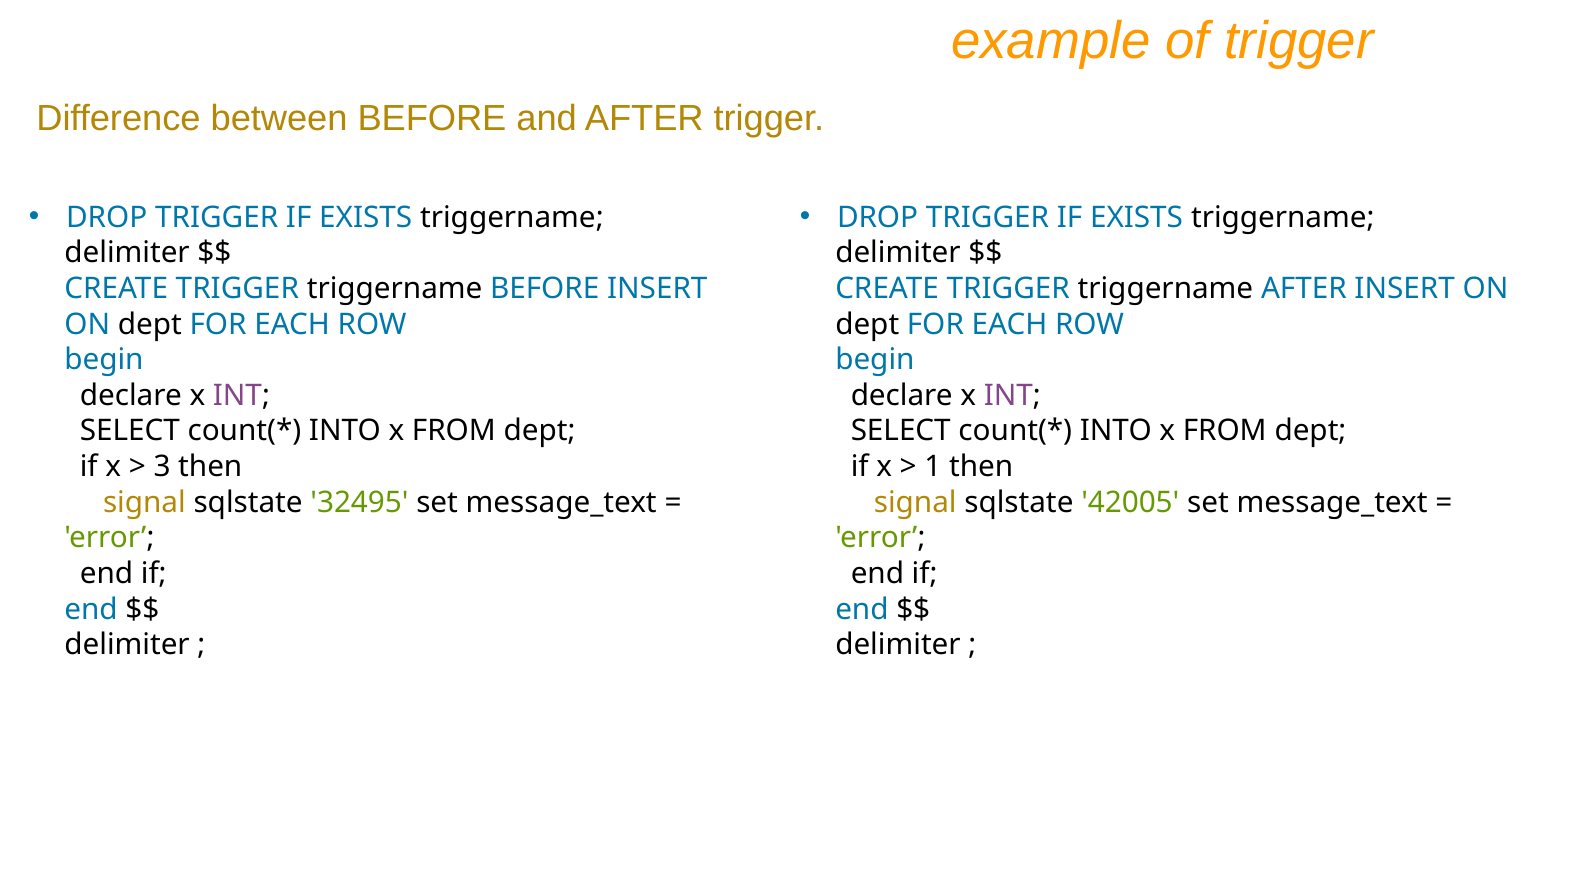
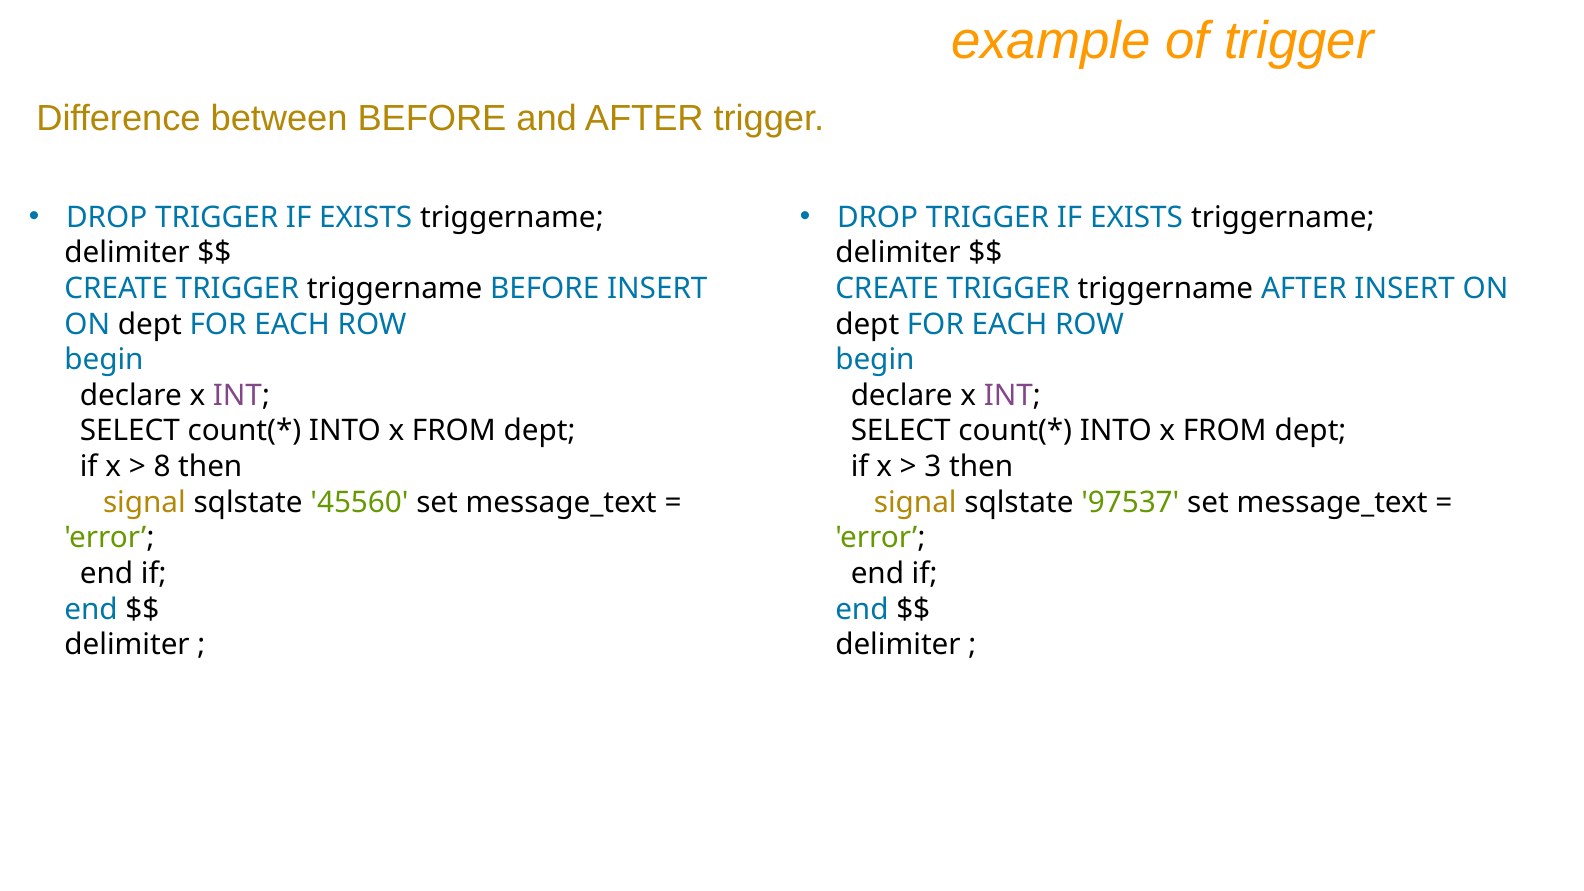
3: 3 -> 8
1: 1 -> 3
32495: 32495 -> 45560
42005: 42005 -> 97537
